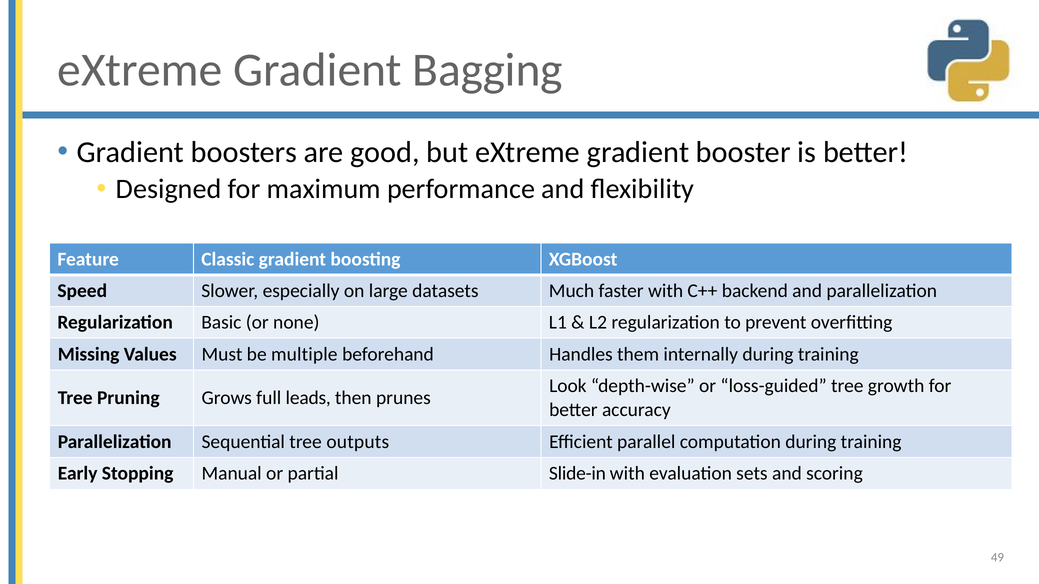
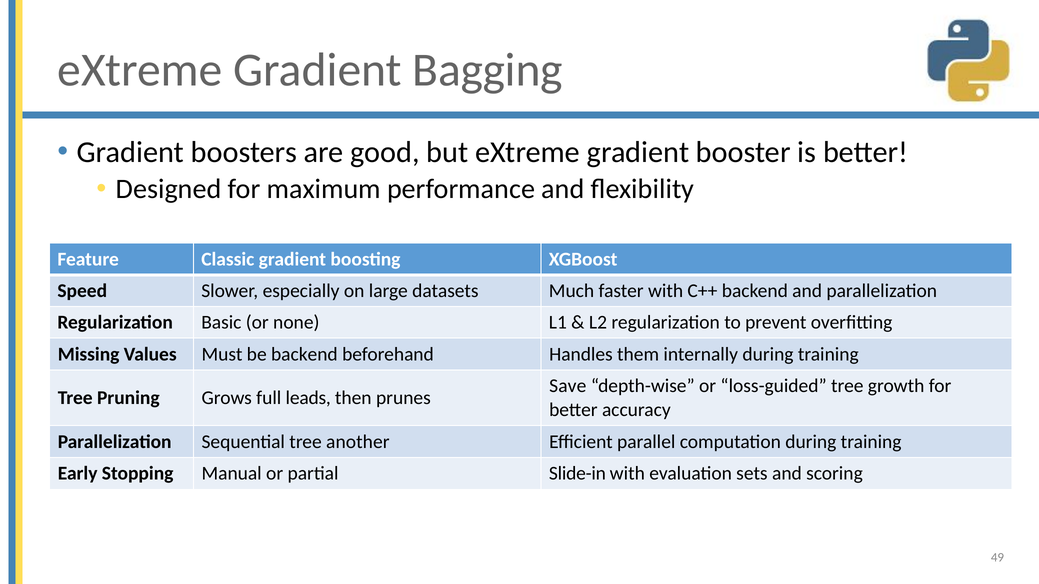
be multiple: multiple -> backend
Look: Look -> Save
outputs: outputs -> another
